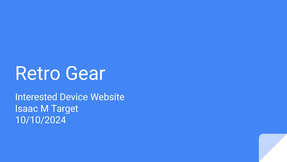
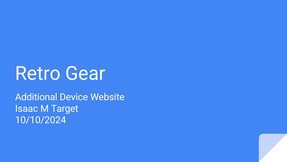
Interested: Interested -> Additional
